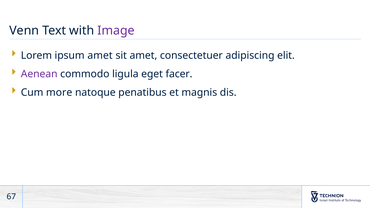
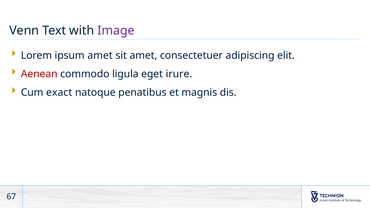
Aenean colour: purple -> red
facer: facer -> irure
more: more -> exact
